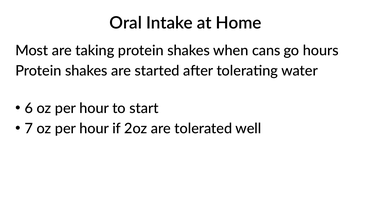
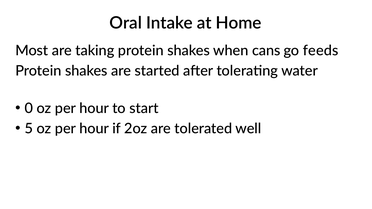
hours: hours -> feeds
6: 6 -> 0
7: 7 -> 5
